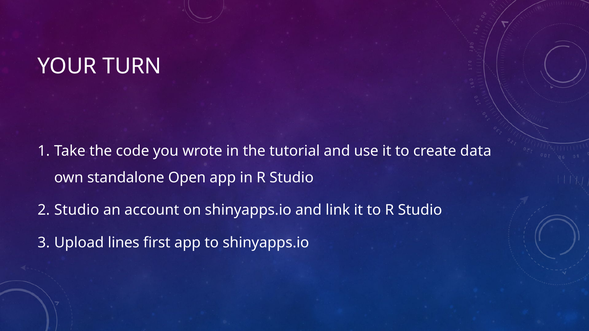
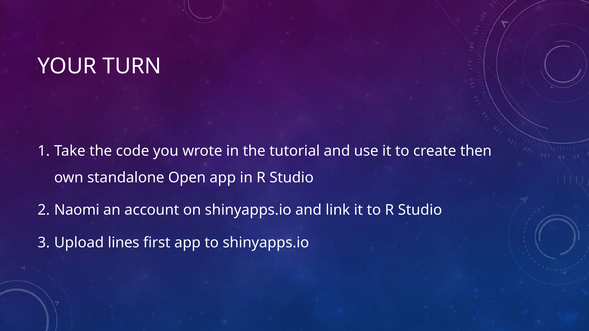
data: data -> then
Studio at (77, 210): Studio -> Naomi
